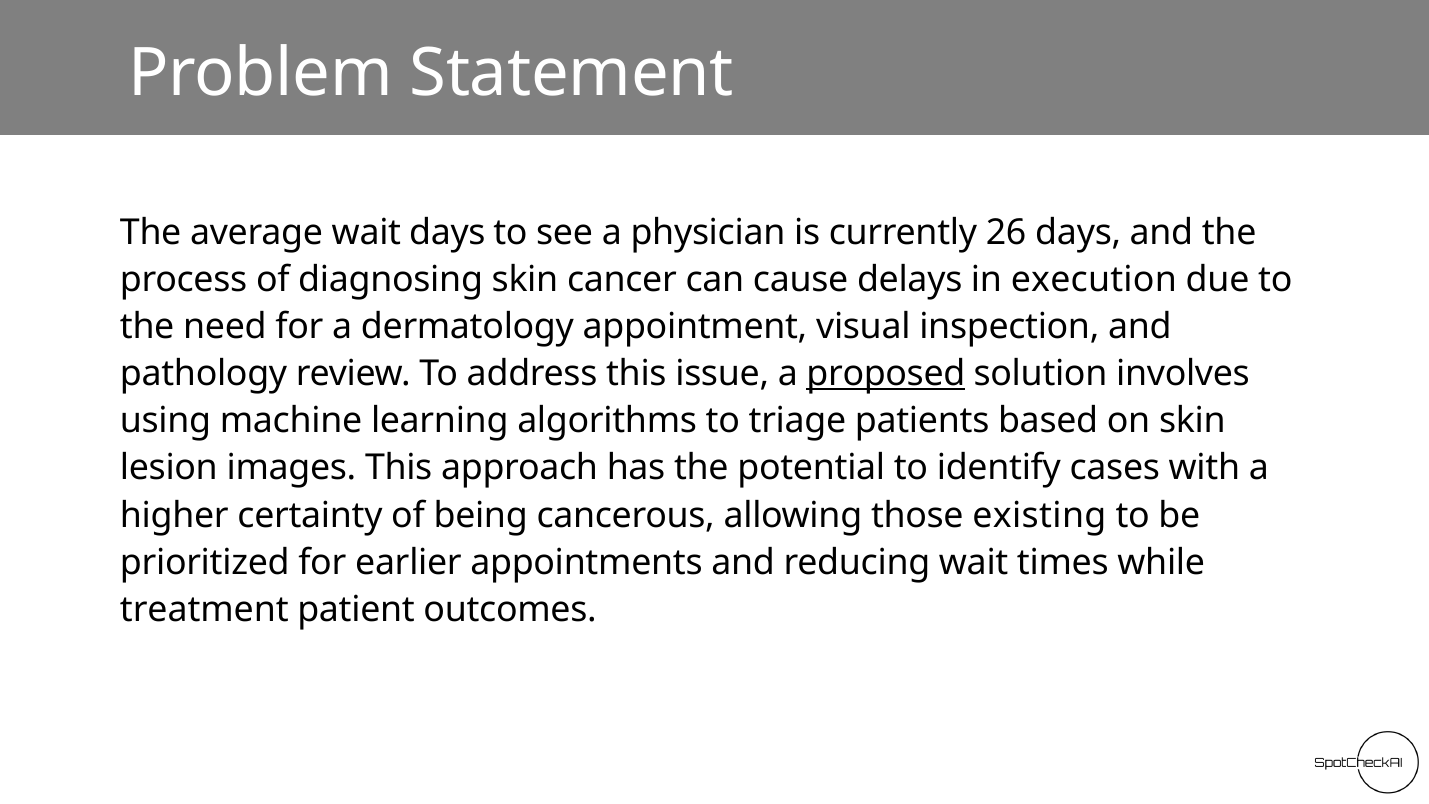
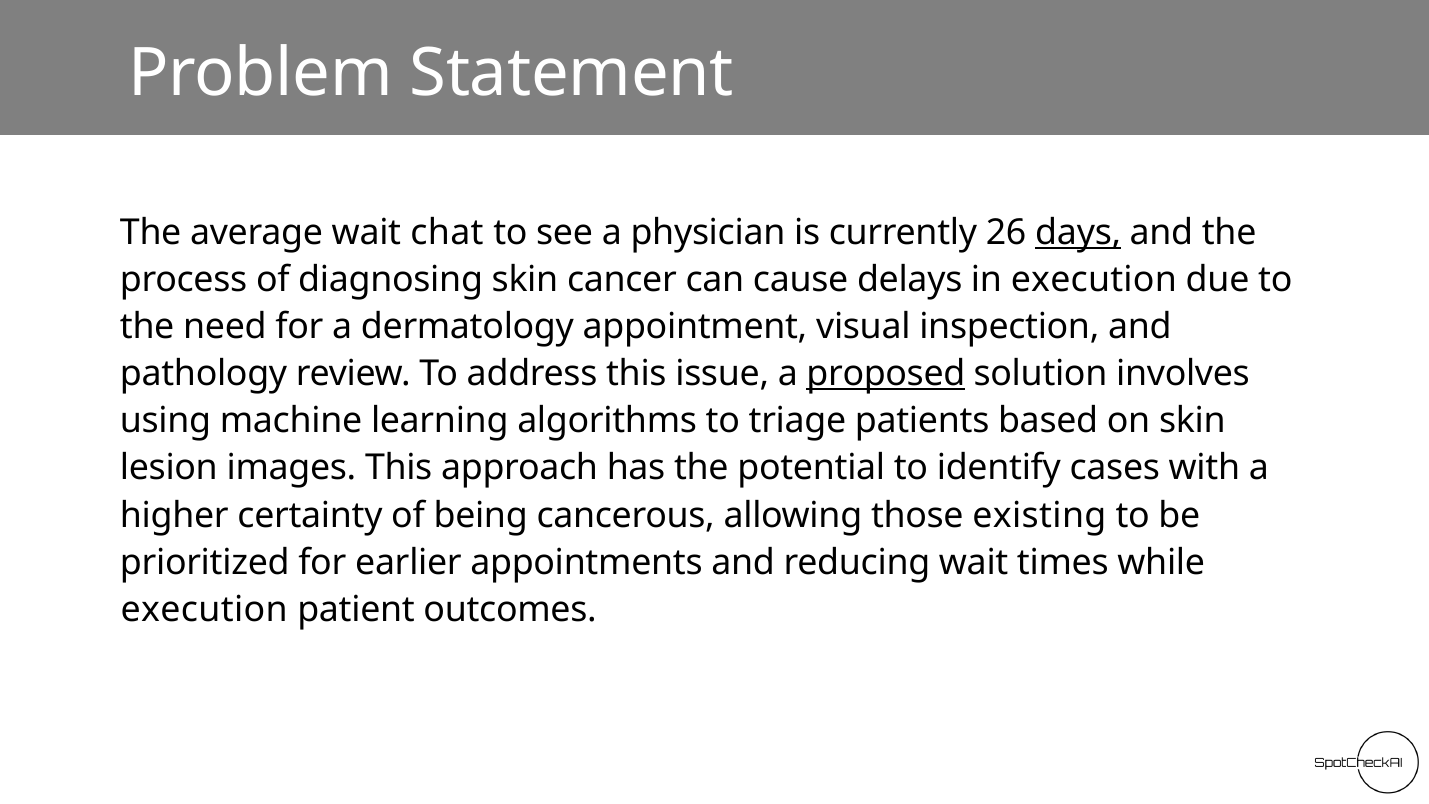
wait days: days -> chat
days at (1078, 232) underline: none -> present
treatment at (204, 609): treatment -> execution
